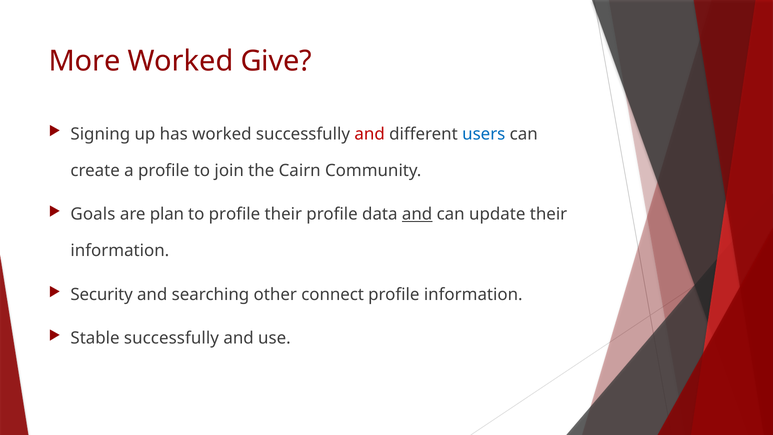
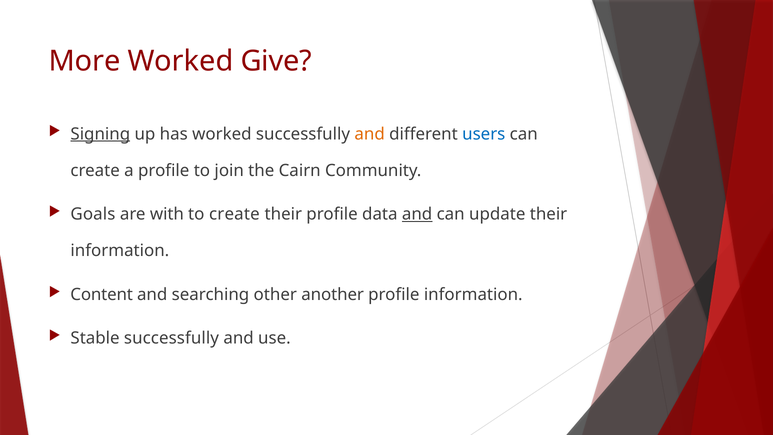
Signing underline: none -> present
and at (370, 134) colour: red -> orange
plan: plan -> with
to profile: profile -> create
Security: Security -> Content
connect: connect -> another
